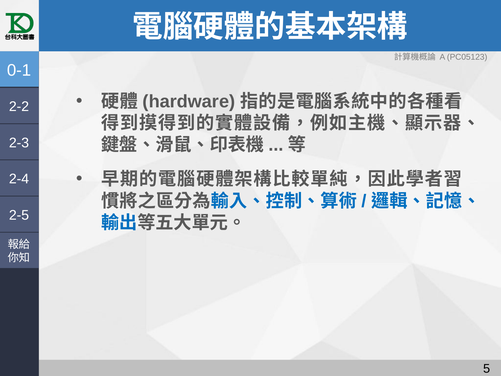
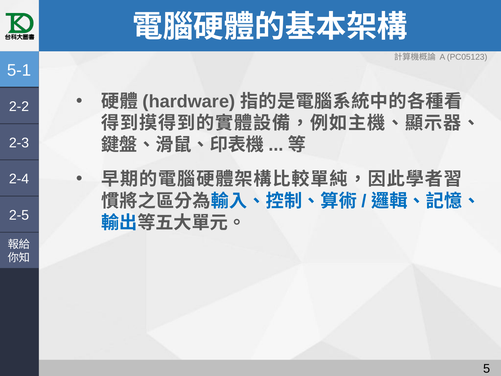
0-1: 0-1 -> 5-1
